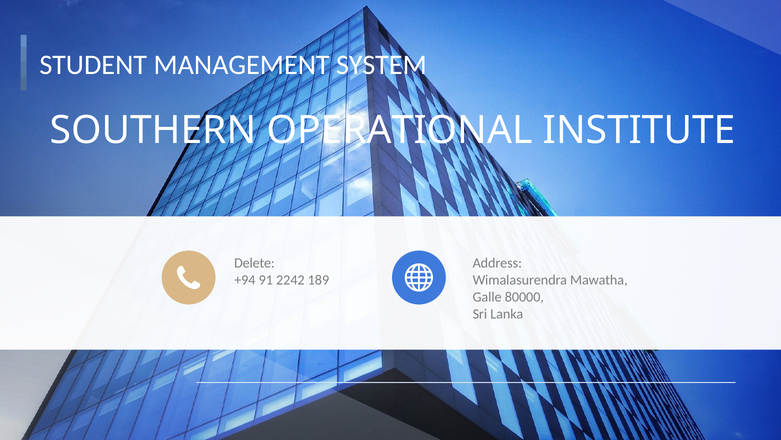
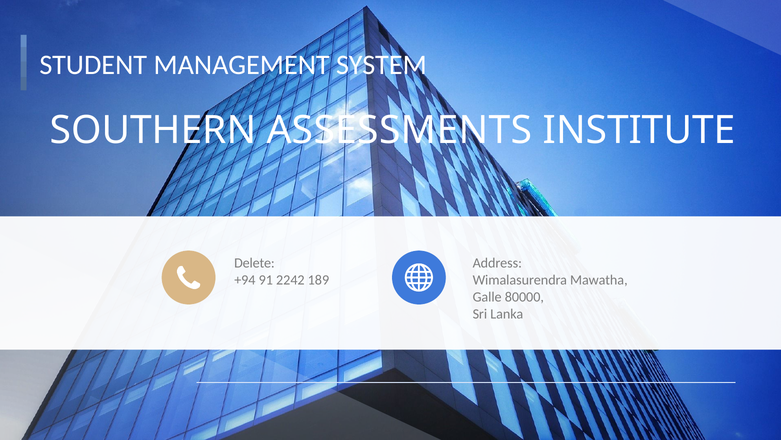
OPERATIONAL: OPERATIONAL -> ASSESSMENTS
